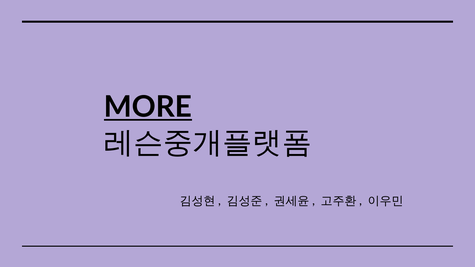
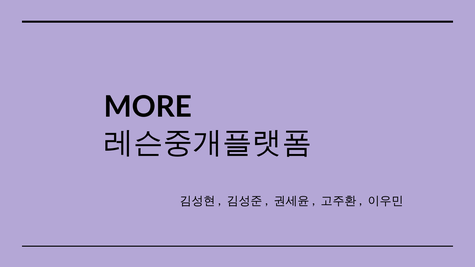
MORE underline: present -> none
